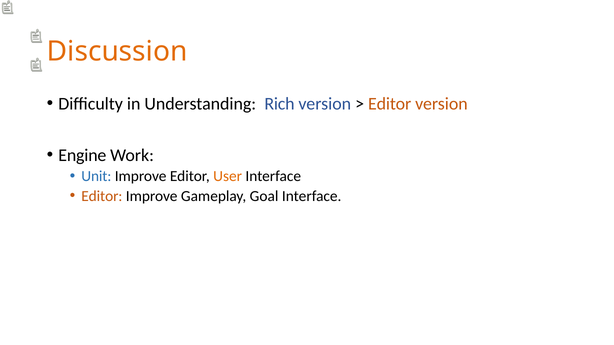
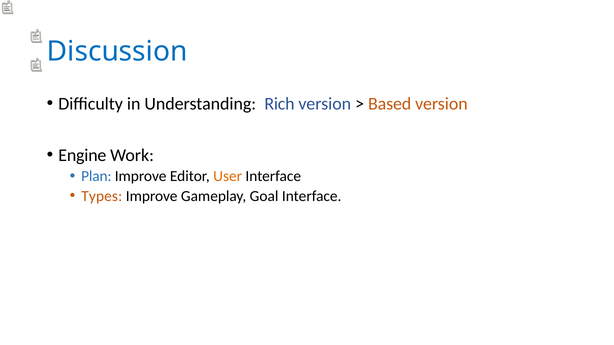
Discussion colour: orange -> blue
Editor at (390, 104): Editor -> Based
Unit: Unit -> Plan
Editor at (102, 196): Editor -> Types
